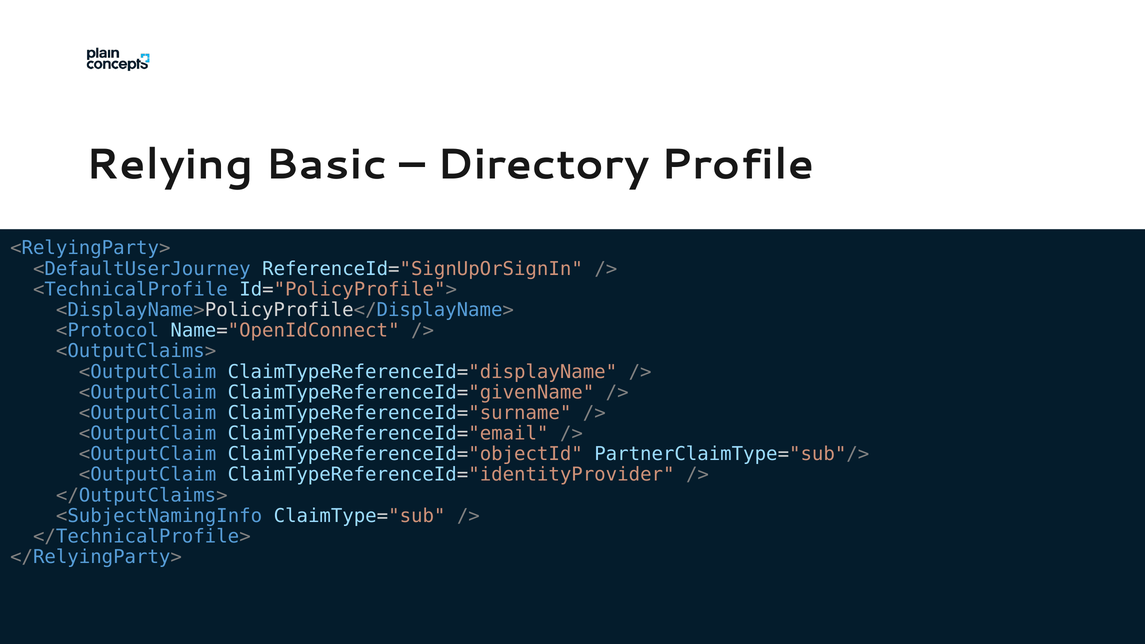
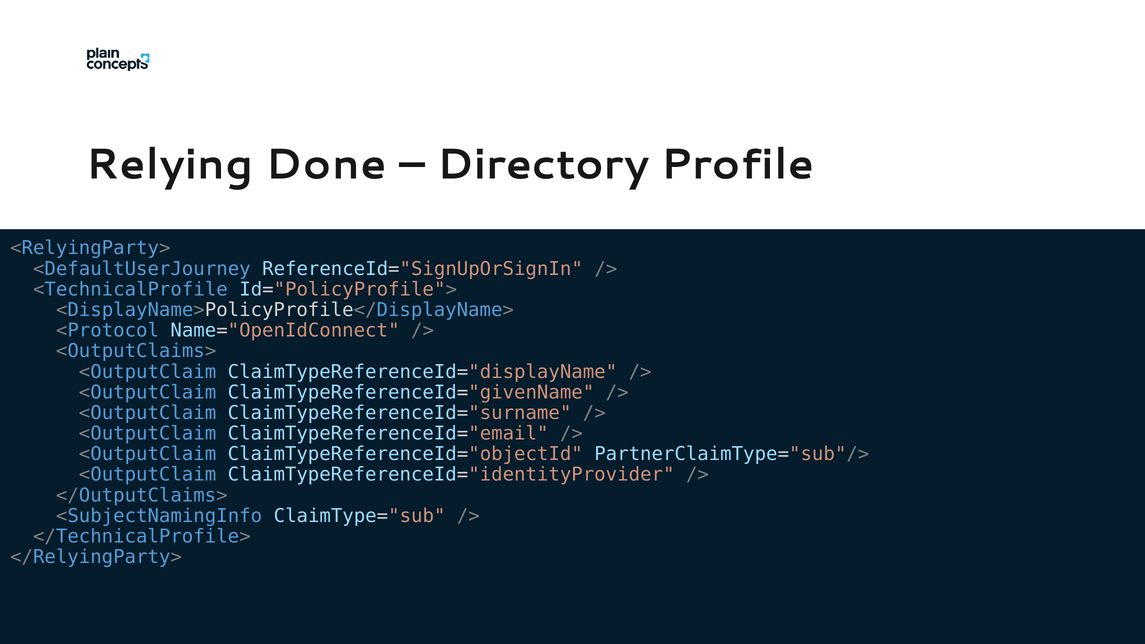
Basic: Basic -> Done
